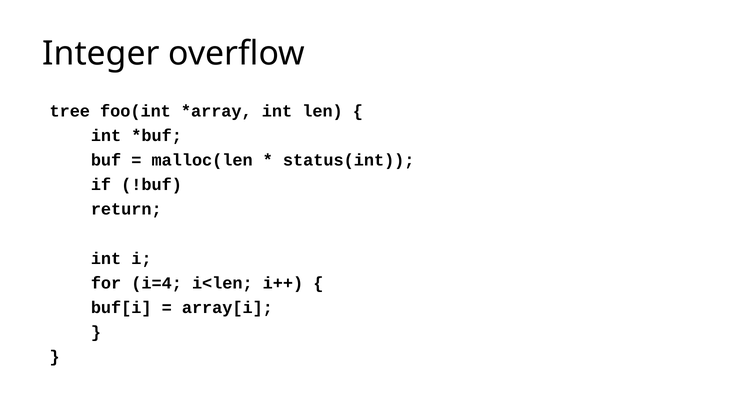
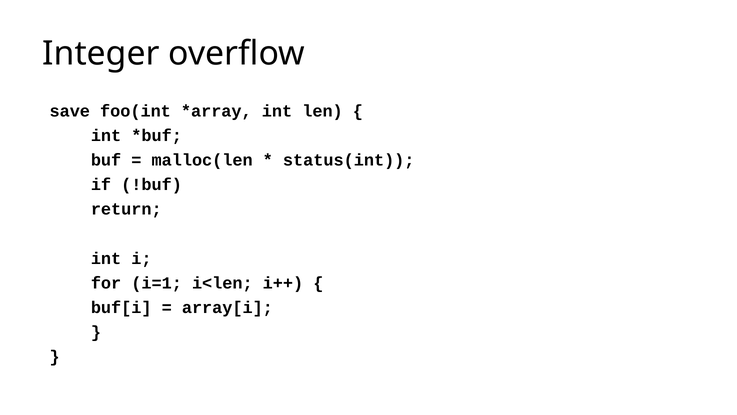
tree: tree -> save
i=4: i=4 -> i=1
